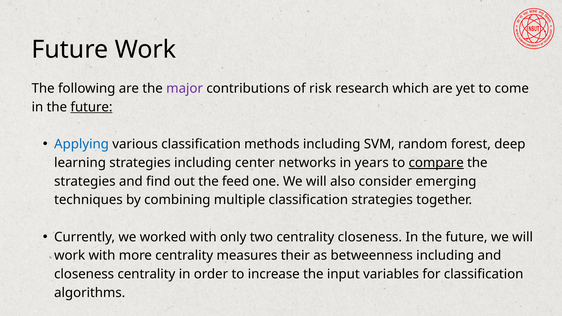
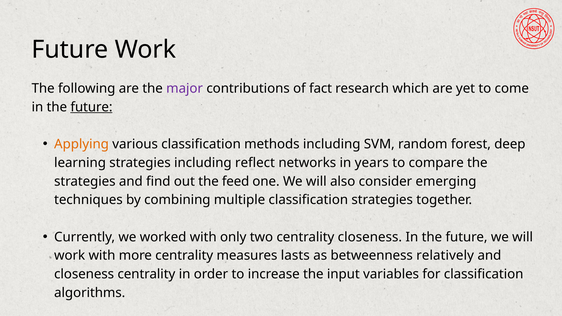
risk: risk -> fact
Applying colour: blue -> orange
center: center -> reflect
compare underline: present -> none
their: their -> lasts
betweenness including: including -> relatively
